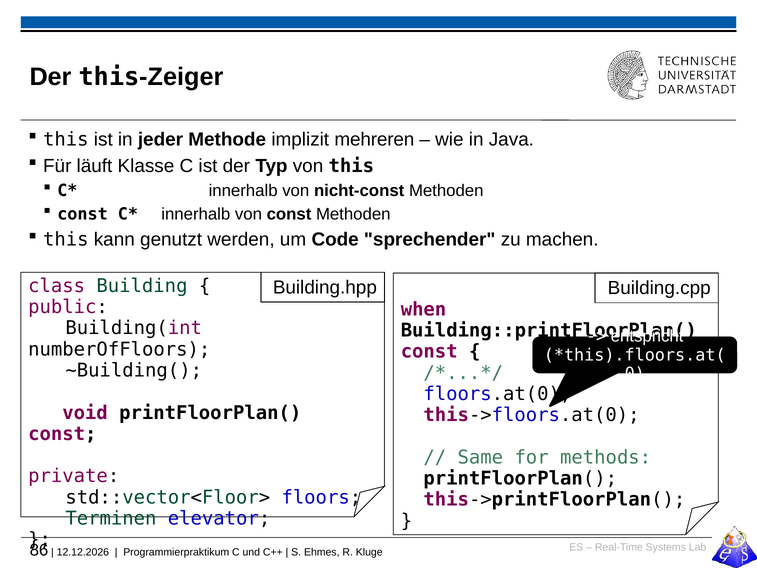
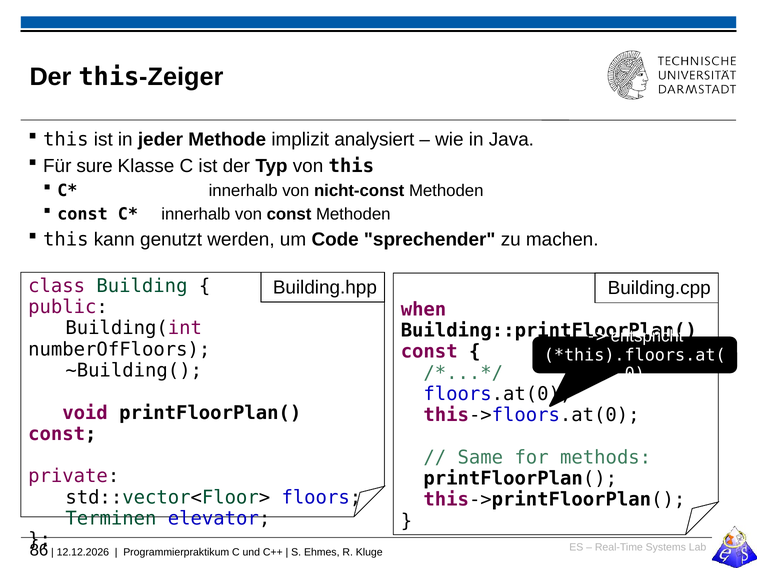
mehreren: mehreren -> analysiert
läuft: läuft -> sure
